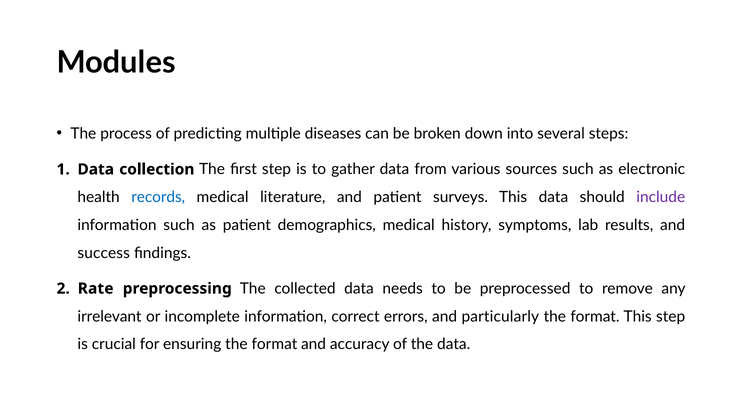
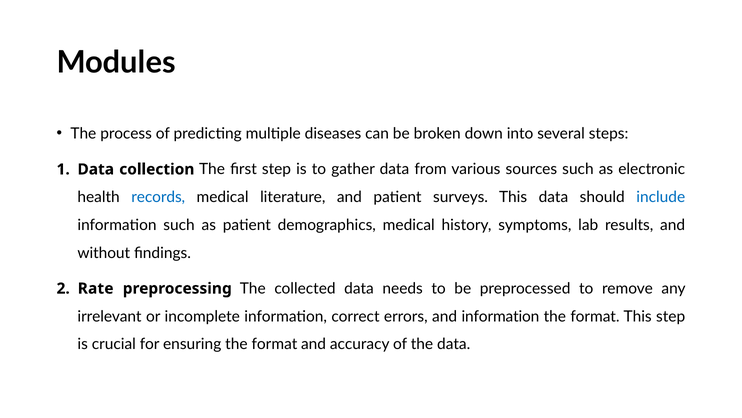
include colour: purple -> blue
success: success -> without
and particularly: particularly -> information
